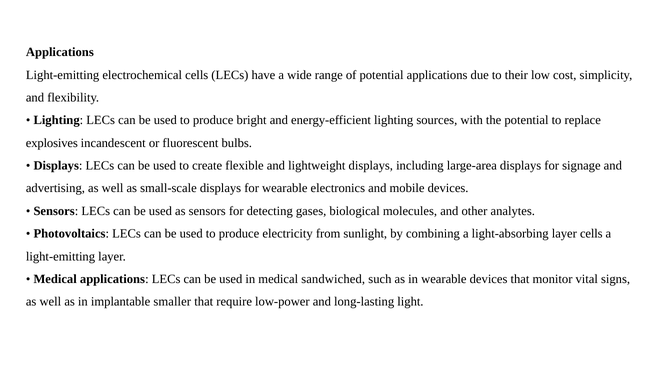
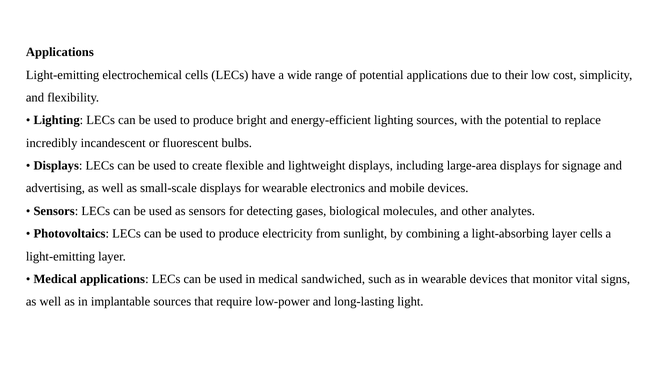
explosives: explosives -> incredibly
implantable smaller: smaller -> sources
